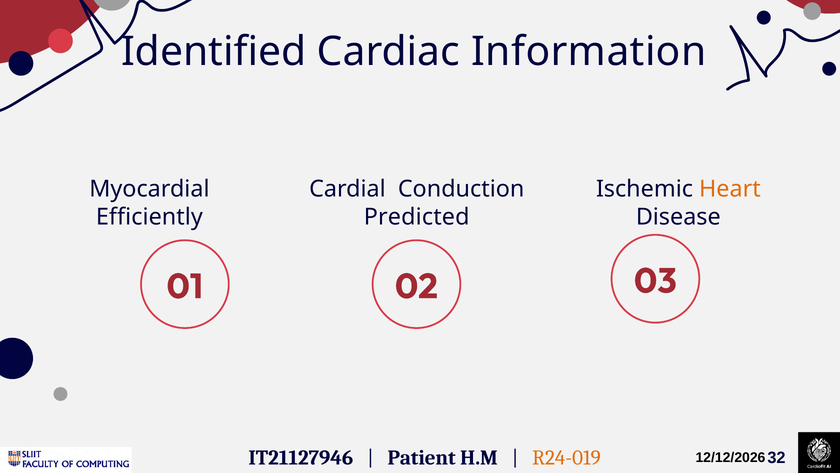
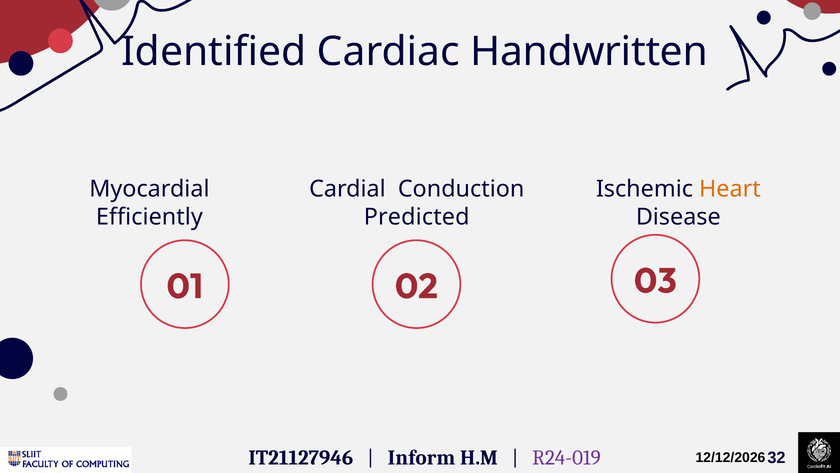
Information: Information -> Handwritten
Patient: Patient -> Inform
R24-019 colour: orange -> purple
